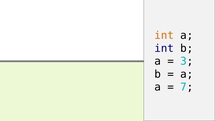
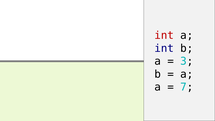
int at (164, 35) colour: orange -> red
